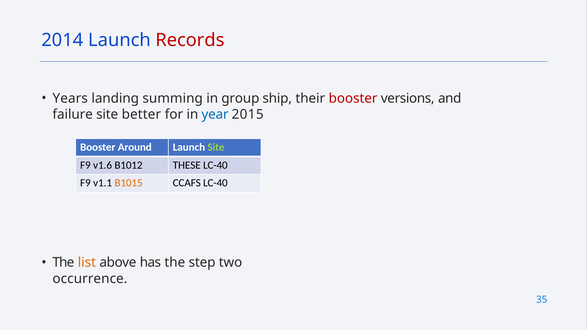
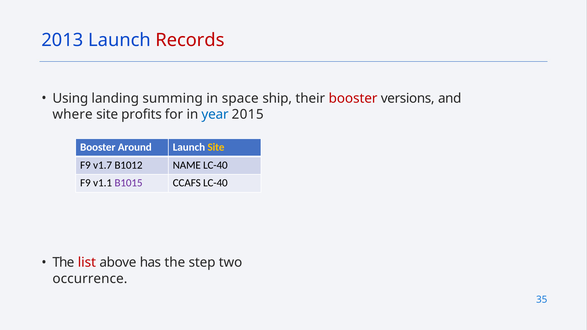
2014: 2014 -> 2013
Years: Years -> Using
group: group -> space
failure: failure -> where
better: better -> profits
Site at (216, 147) colour: light green -> yellow
v1.6: v1.6 -> v1.7
THESE: THESE -> NAME
B1015 colour: orange -> purple
list colour: orange -> red
